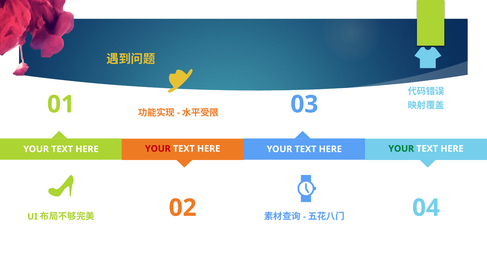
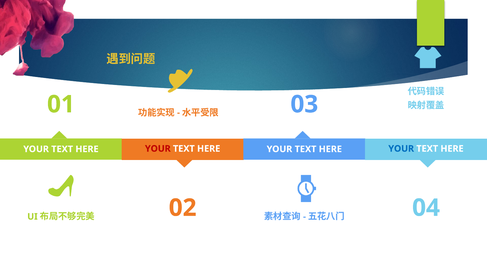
YOUR at (401, 149) colour: green -> blue
